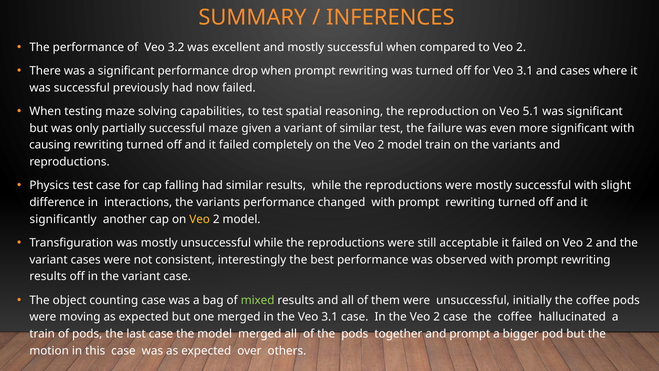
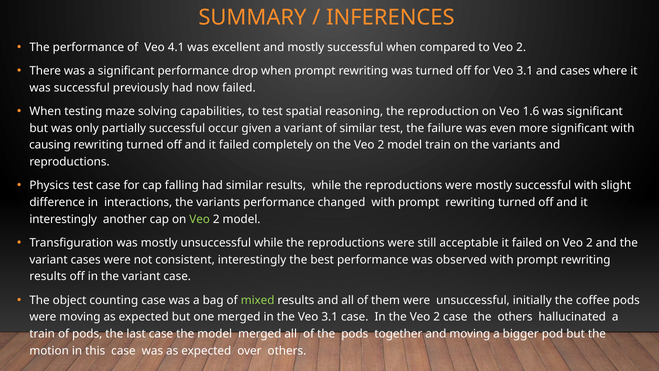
3.2: 3.2 -> 4.1
5.1: 5.1 -> 1.6
successful maze: maze -> occur
significantly at (63, 219): significantly -> interestingly
Veo at (200, 219) colour: yellow -> light green
case the coffee: coffee -> others
and prompt: prompt -> moving
